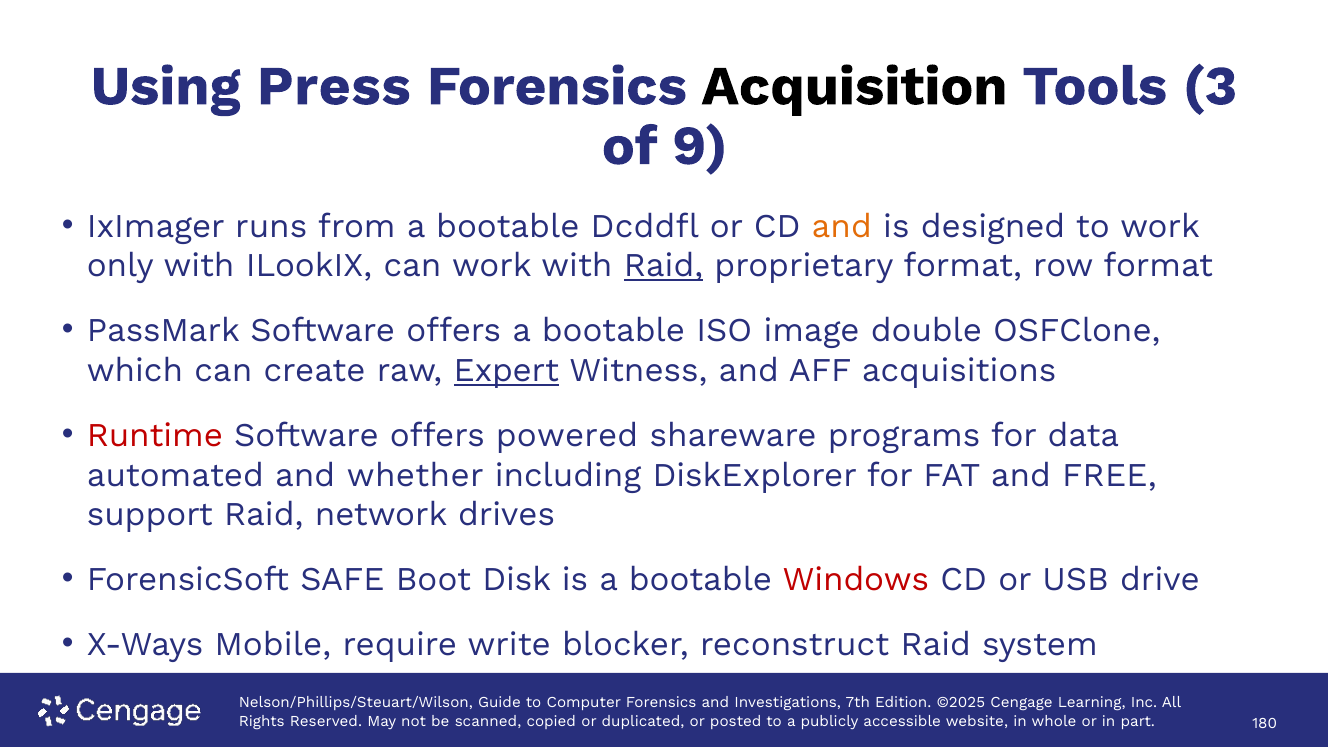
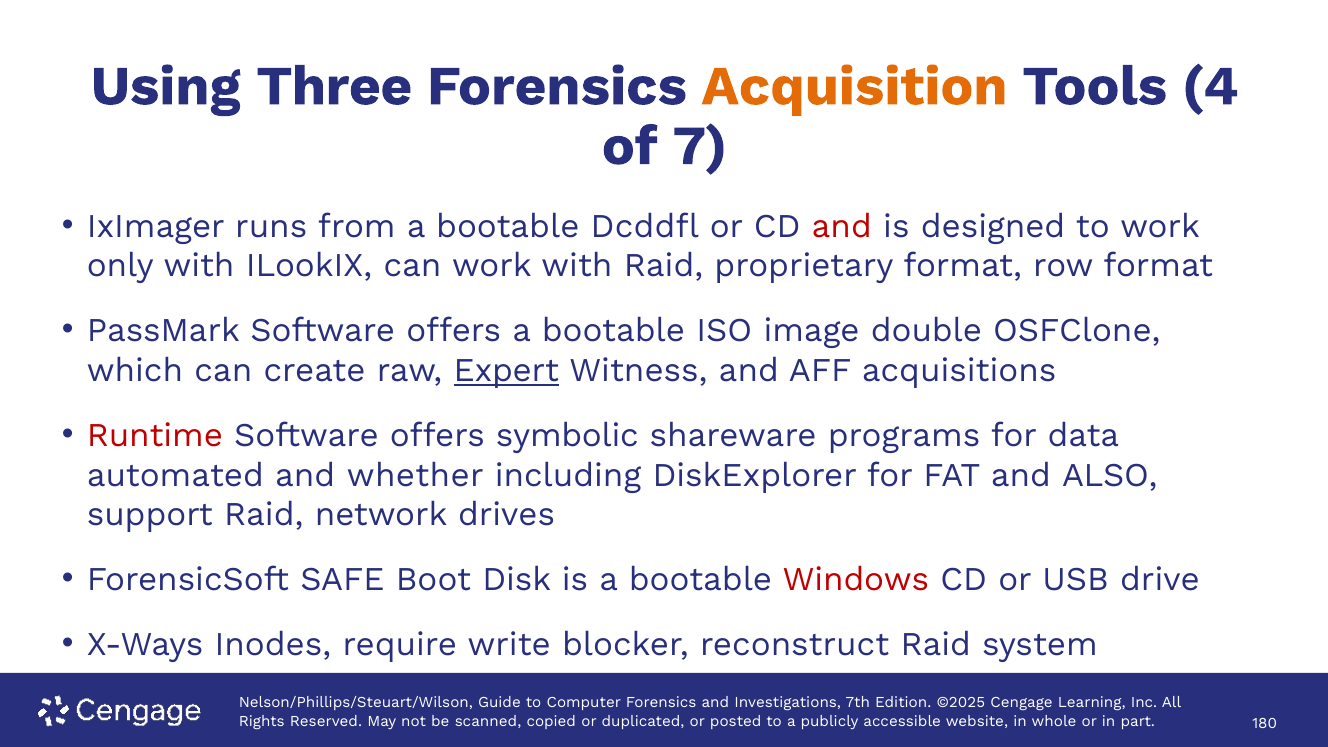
Press: Press -> Three
Acquisition colour: black -> orange
3: 3 -> 4
9: 9 -> 7
and at (842, 226) colour: orange -> red
Raid at (663, 266) underline: present -> none
powered: powered -> symbolic
FREE: FREE -> ALSO
Mobile: Mobile -> Inodes
